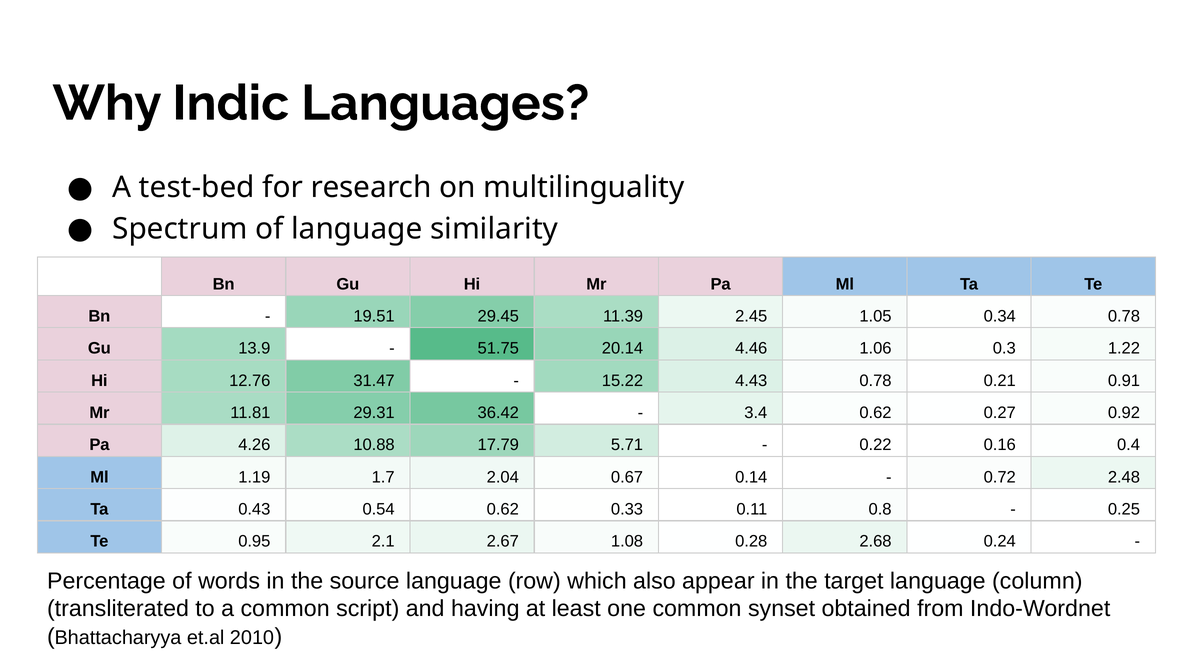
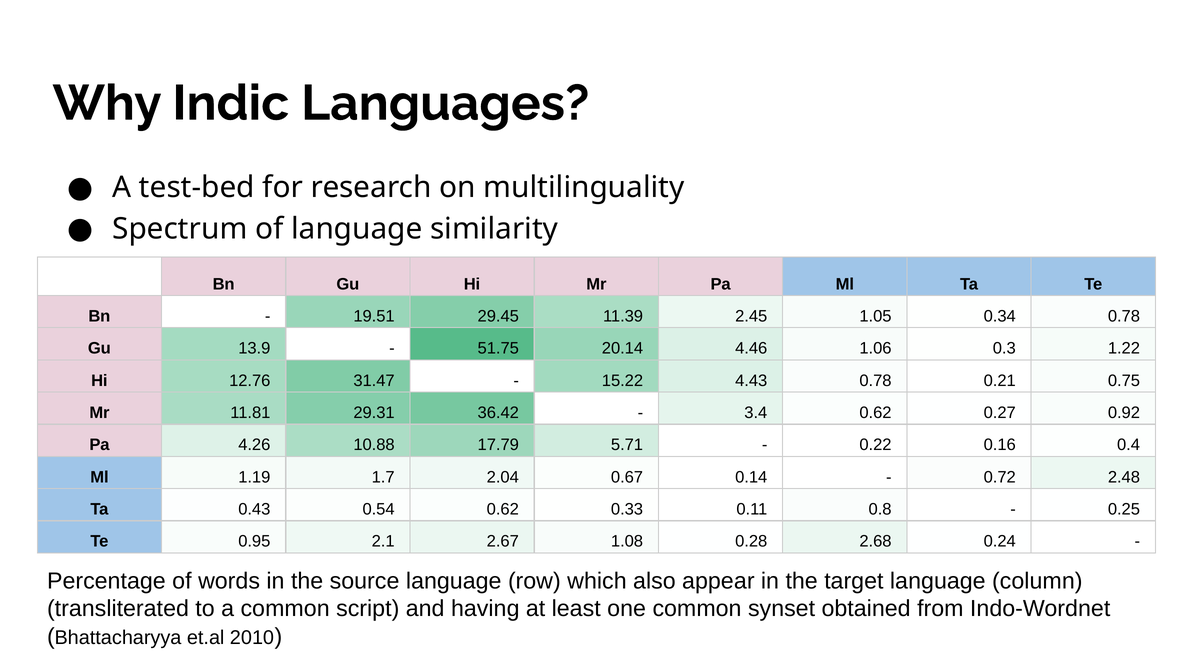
0.91: 0.91 -> 0.75
